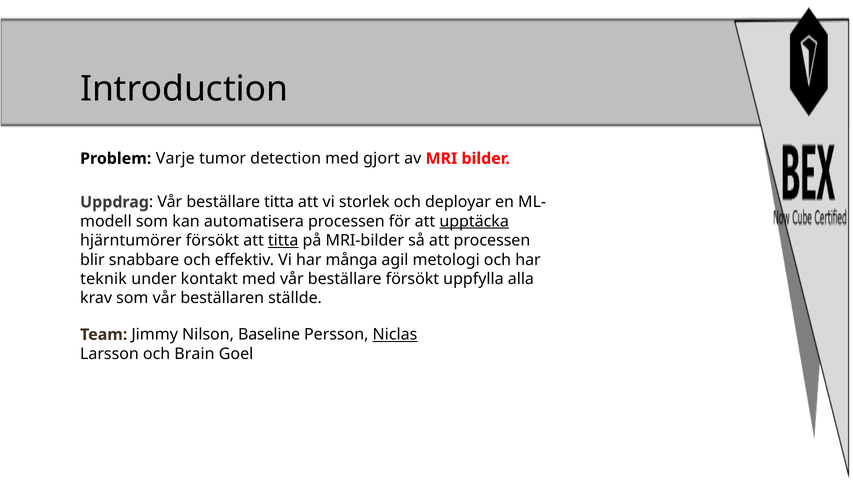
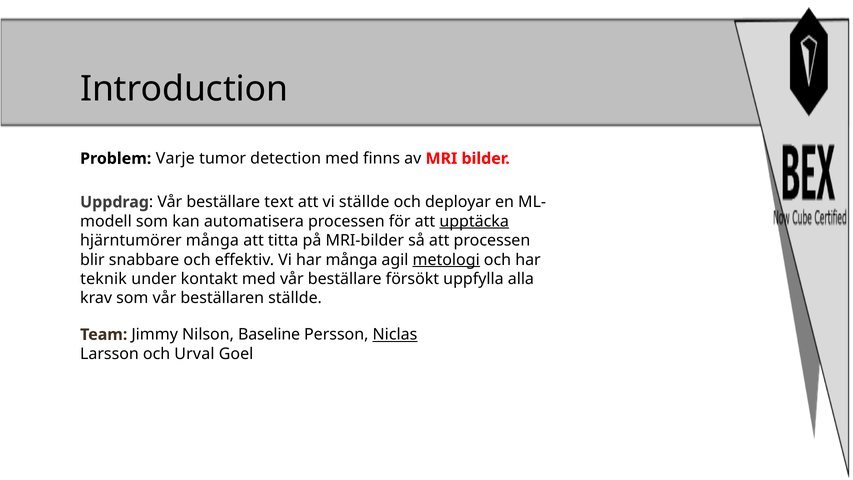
gjort: gjort -> finns
beställare titta: titta -> text
vi storlek: storlek -> ställde
hjärntumörer försökt: försökt -> många
titta at (283, 240) underline: present -> none
metologi underline: none -> present
Brain: Brain -> Urval
